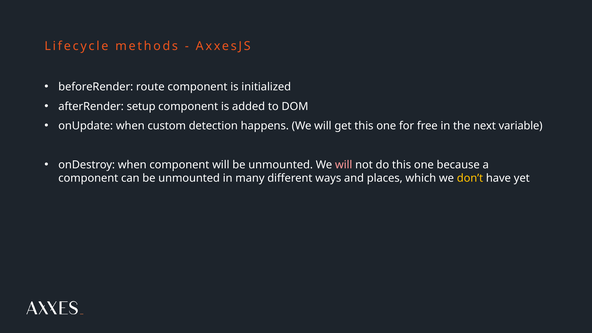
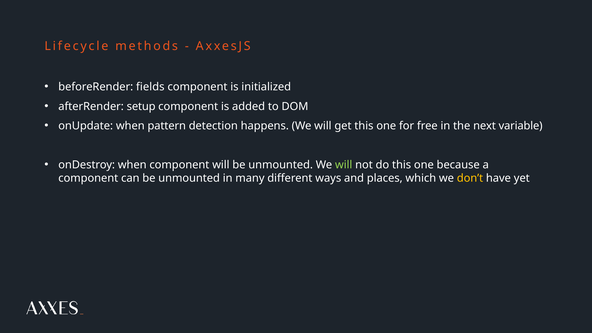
route: route -> fields
custom: custom -> pattern
will at (344, 165) colour: pink -> light green
